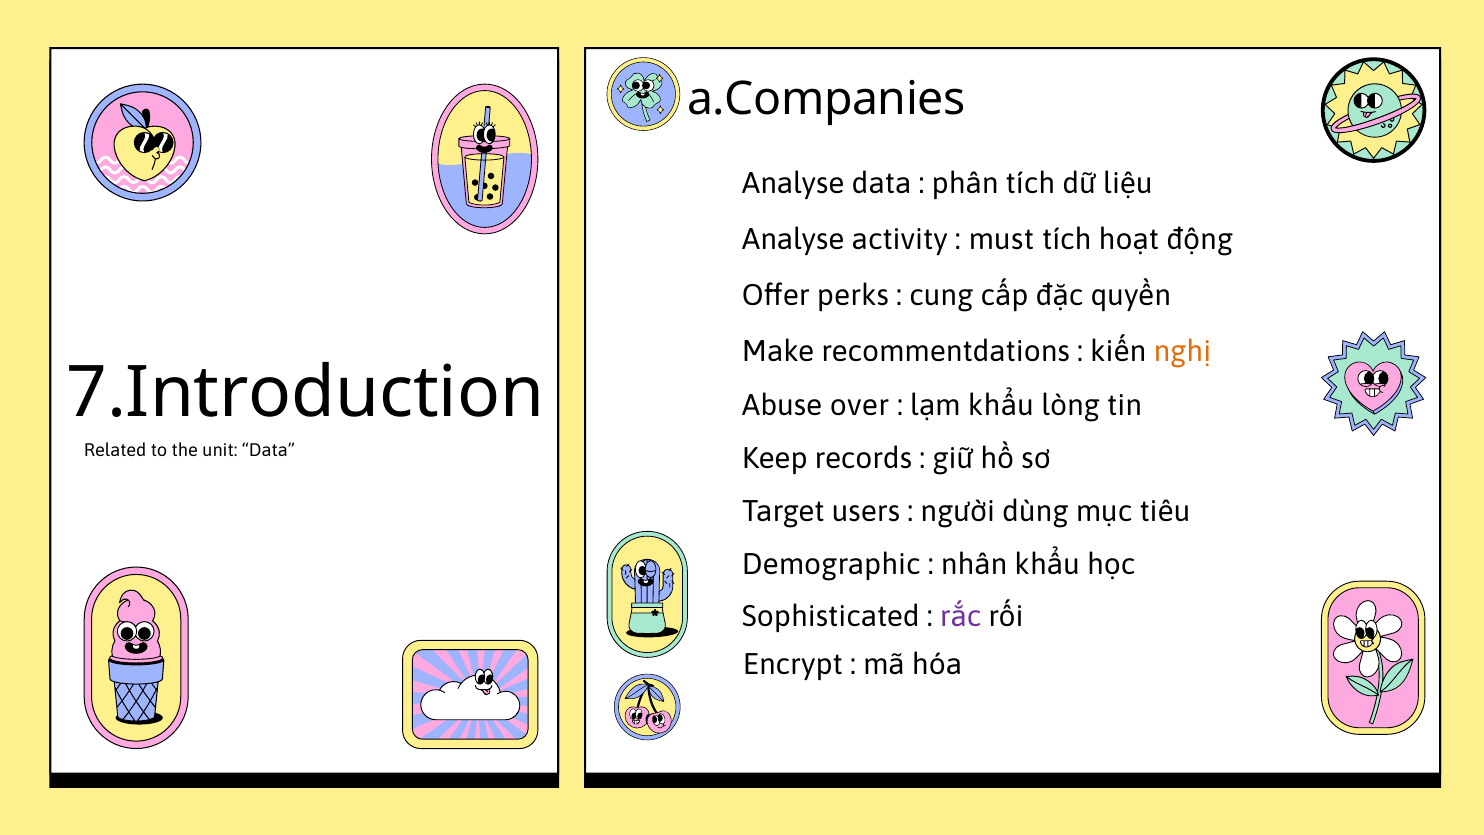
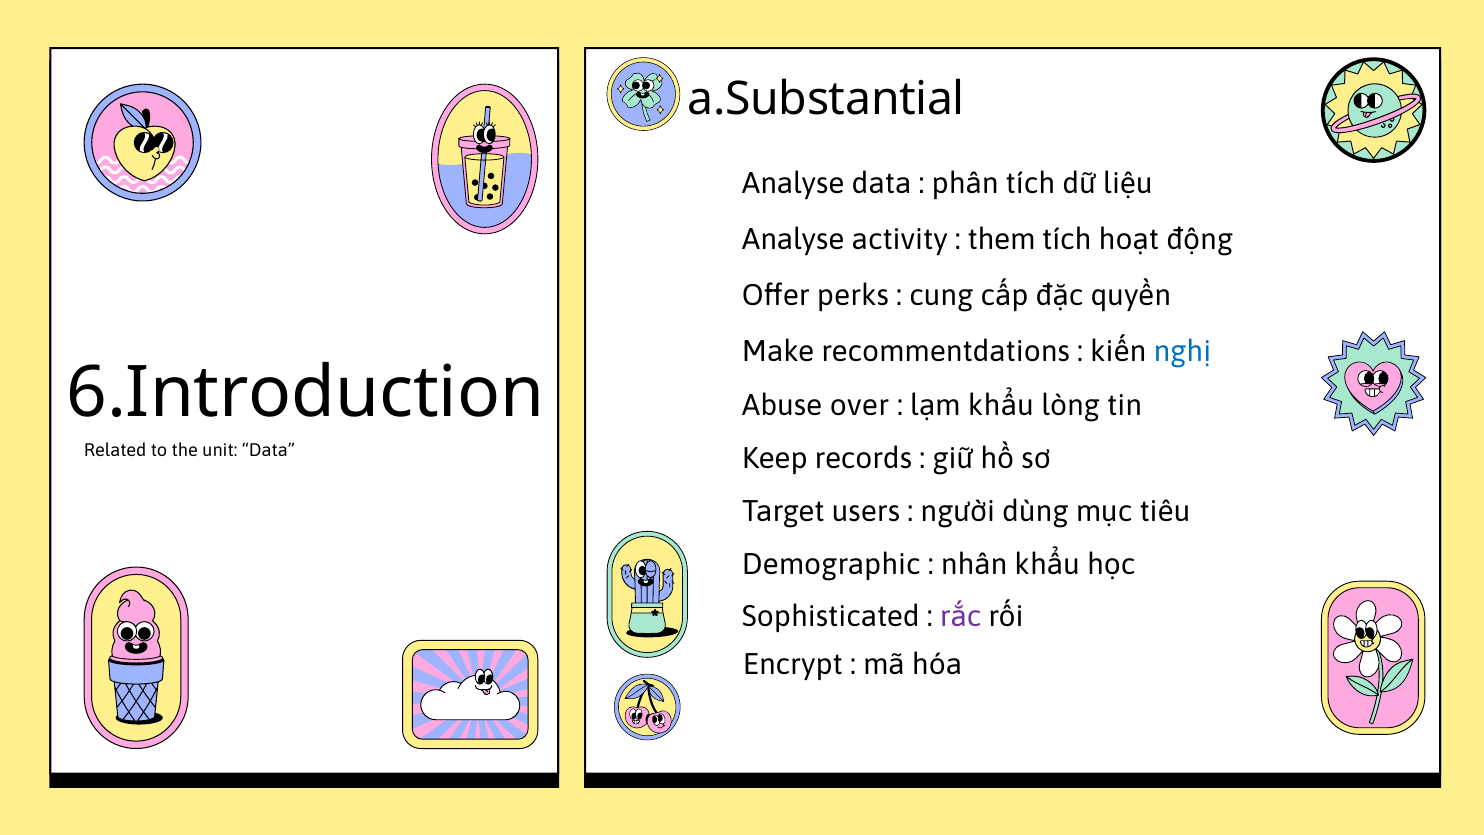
a.Companies: a.Companies -> a.Substantial
must: must -> them
nghị colour: orange -> blue
7.Introduction: 7.Introduction -> 6.Introduction
